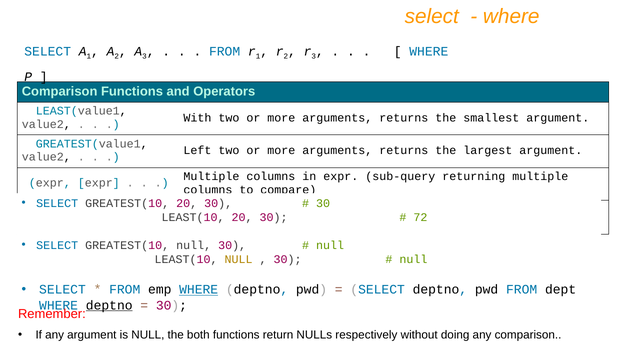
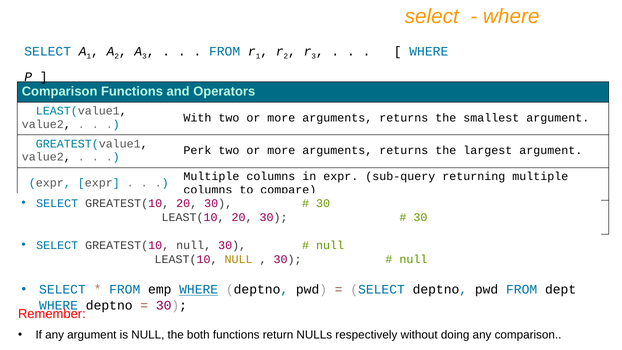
Left: Left -> Perk
72 at (420, 217): 72 -> 30
deptno at (109, 305) underline: present -> none
